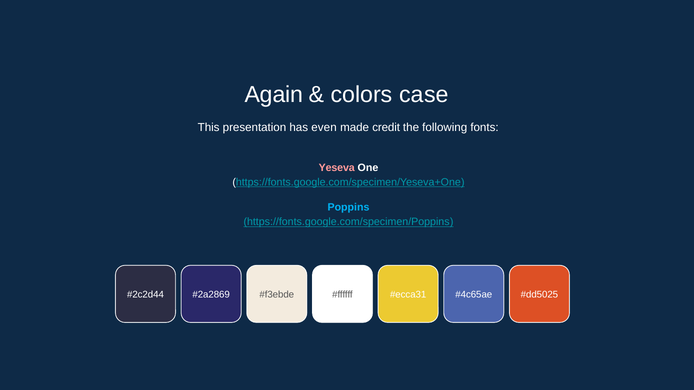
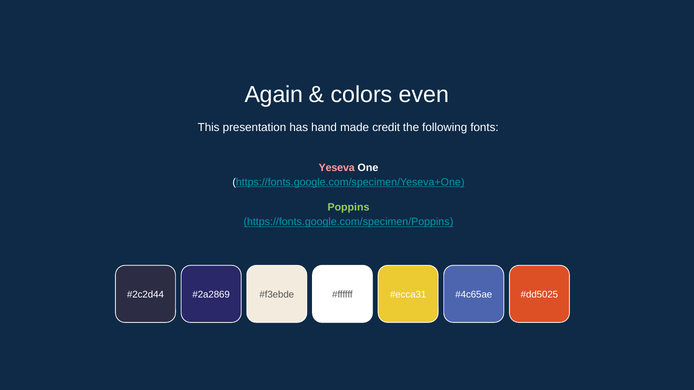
case: case -> even
even: even -> hand
Poppins colour: light blue -> light green
